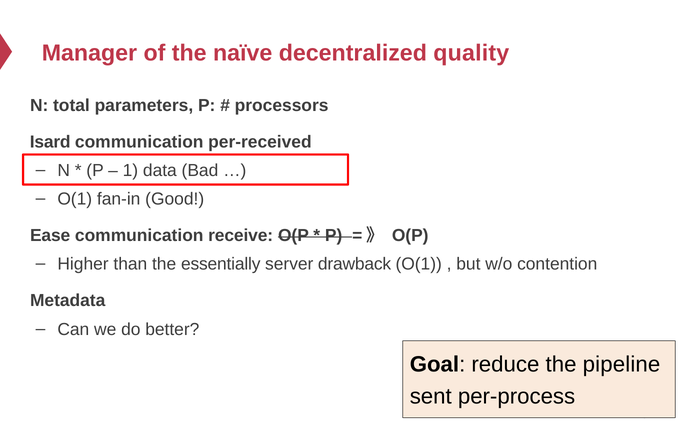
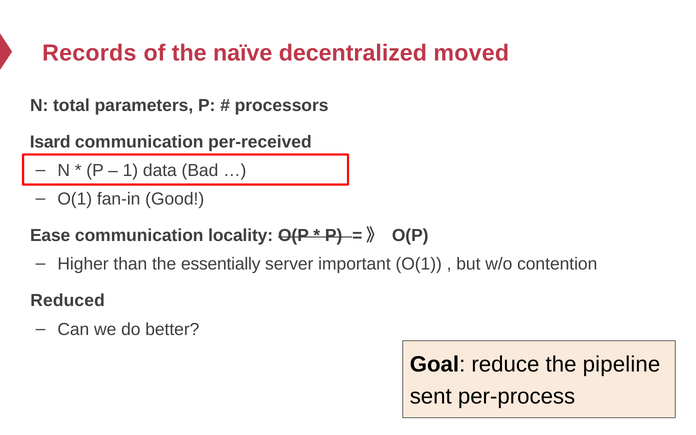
Manager: Manager -> Records
quality: quality -> moved
receive: receive -> locality
drawback: drawback -> important
Metadata: Metadata -> Reduced
